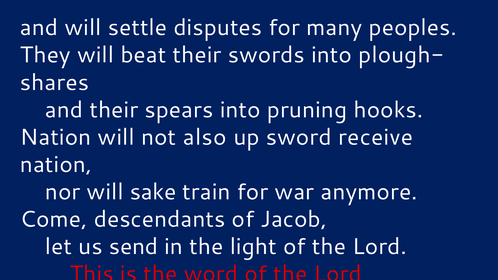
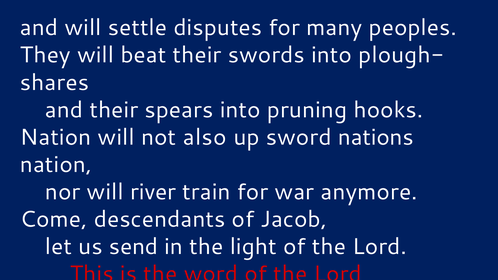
receive: receive -> nations
sake: sake -> river
